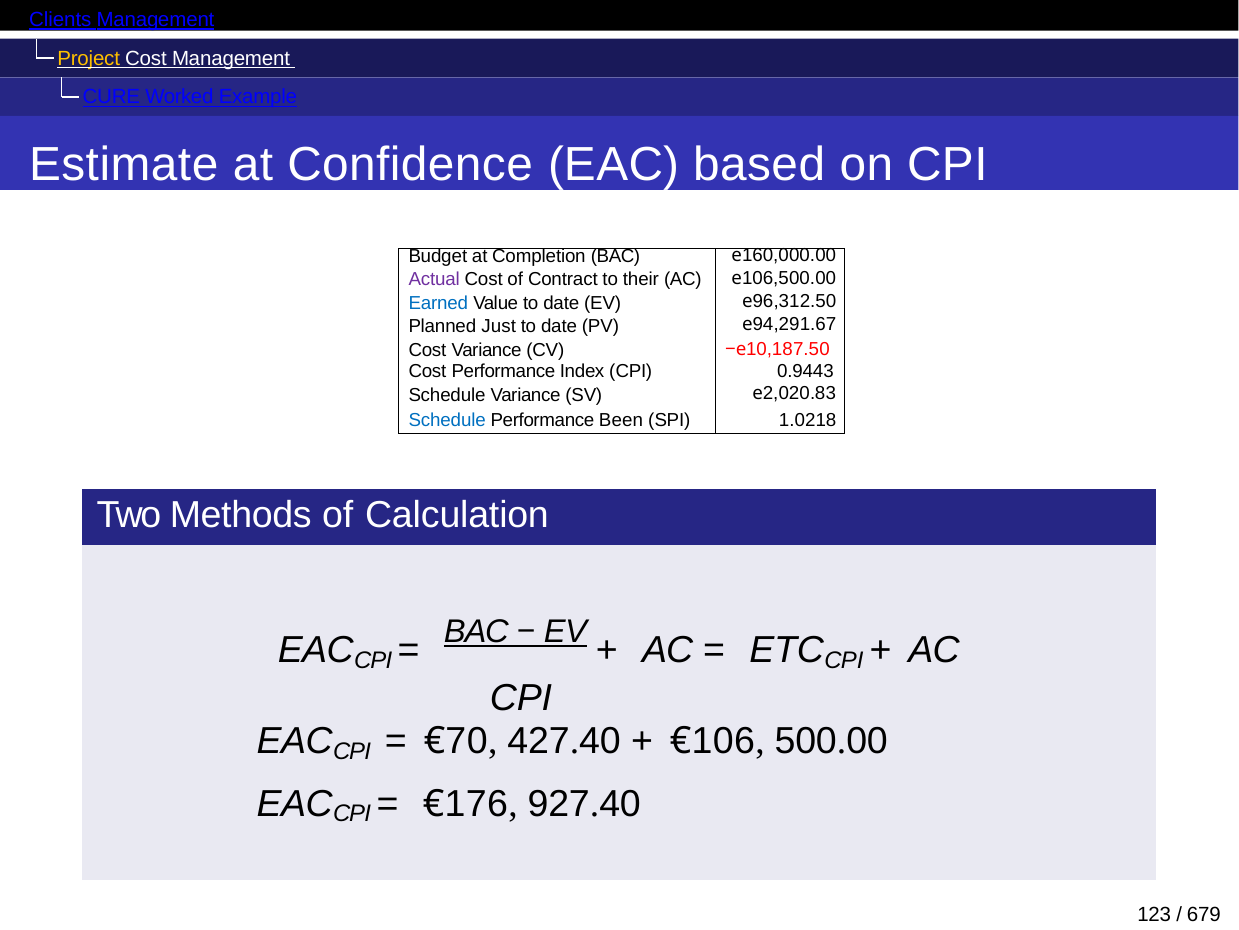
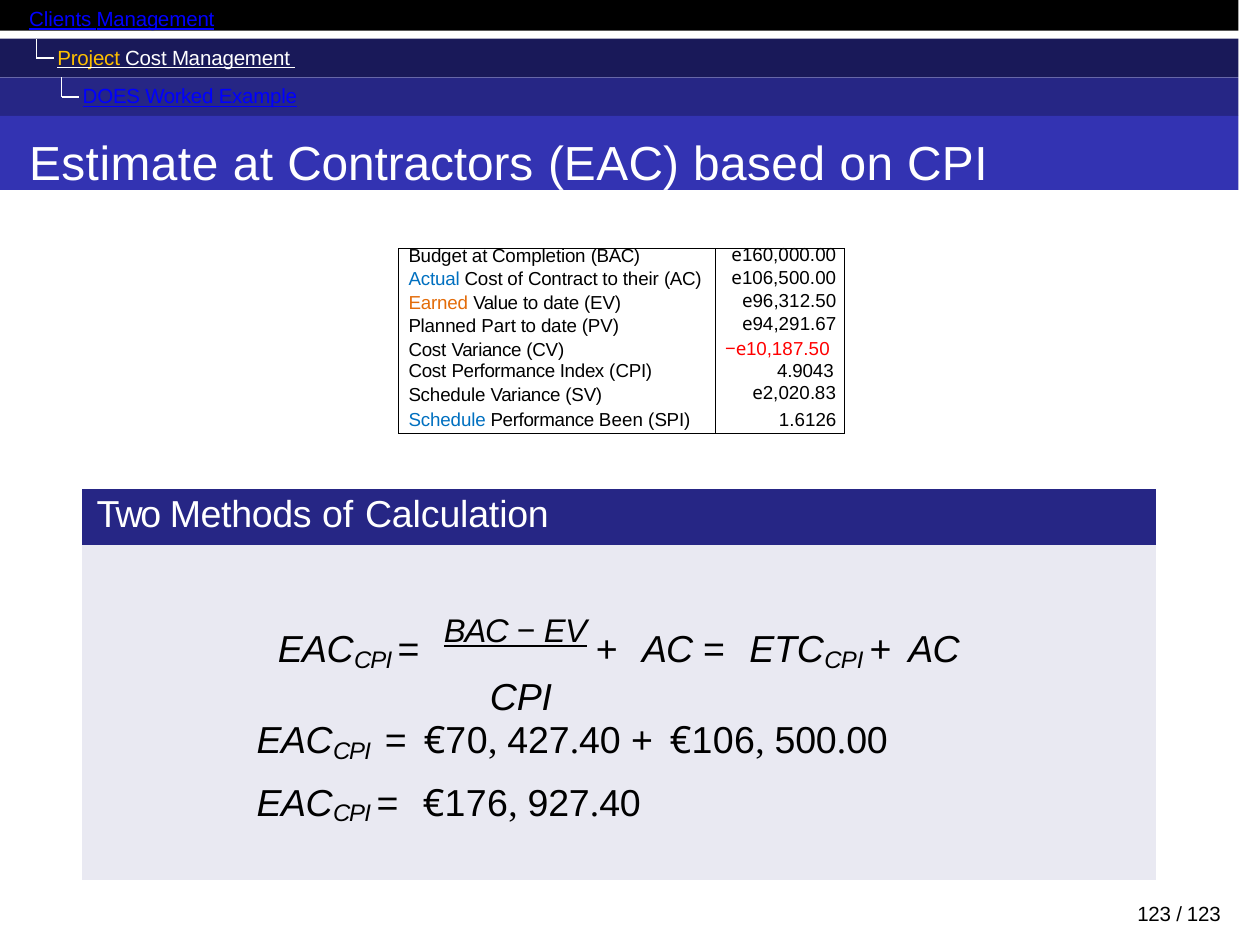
CURE: CURE -> DOES
Confidence: Confidence -> Contractors
Actual colour: purple -> blue
Earned colour: blue -> orange
Just: Just -> Part
0.9443: 0.9443 -> 4.9043
1.0218: 1.0218 -> 1.6126
679 at (1204, 915): 679 -> 123
